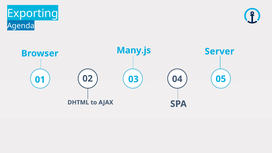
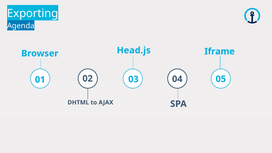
Server: Server -> Iframe
Many.js: Many.js -> Head.js
